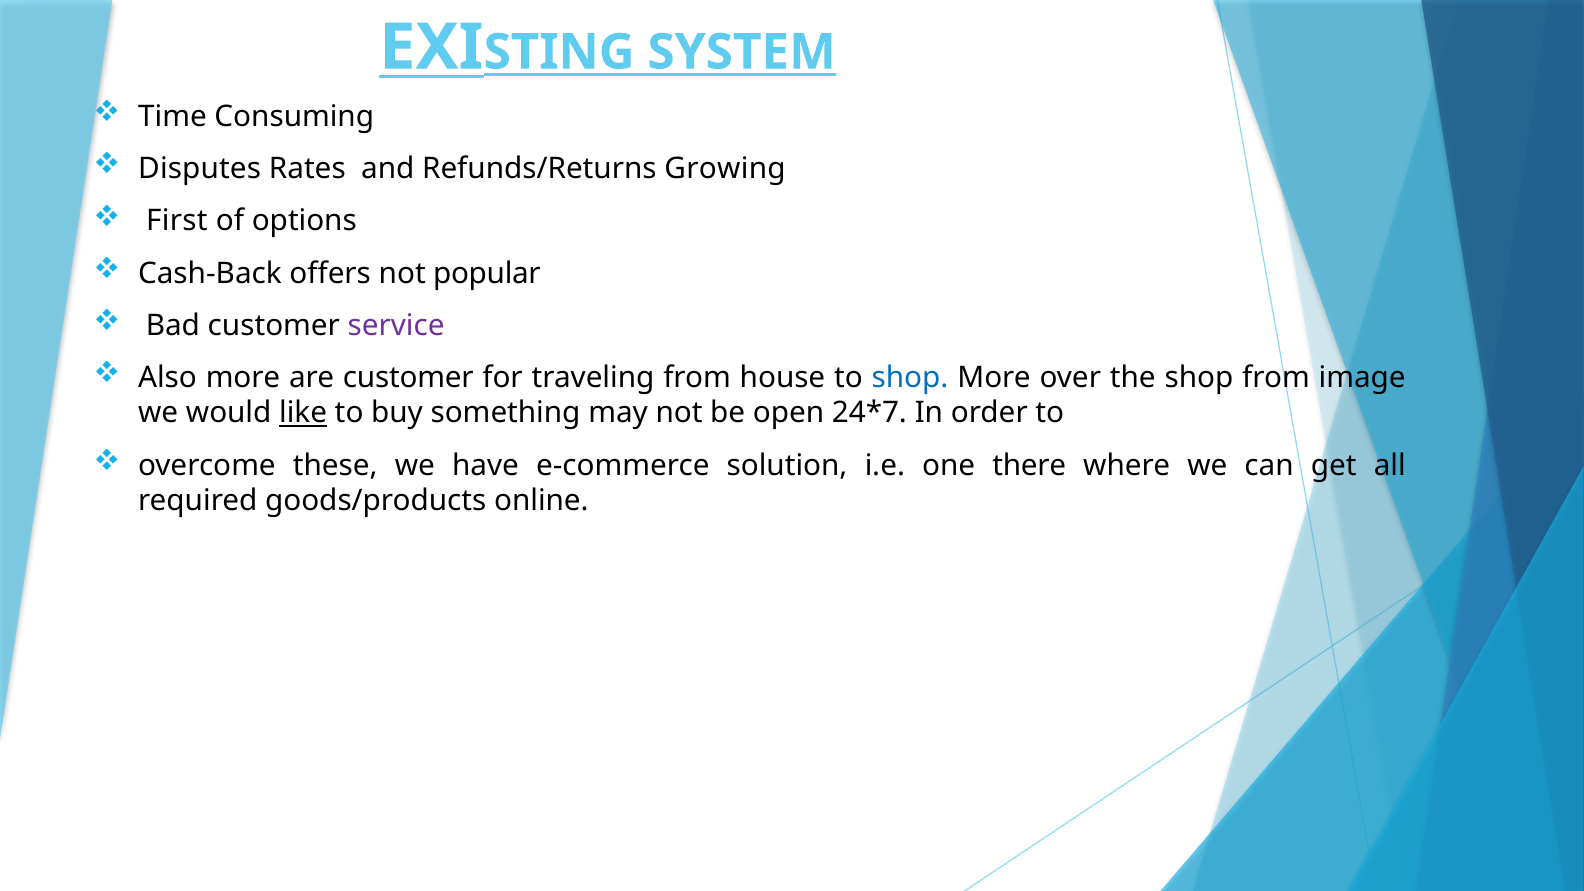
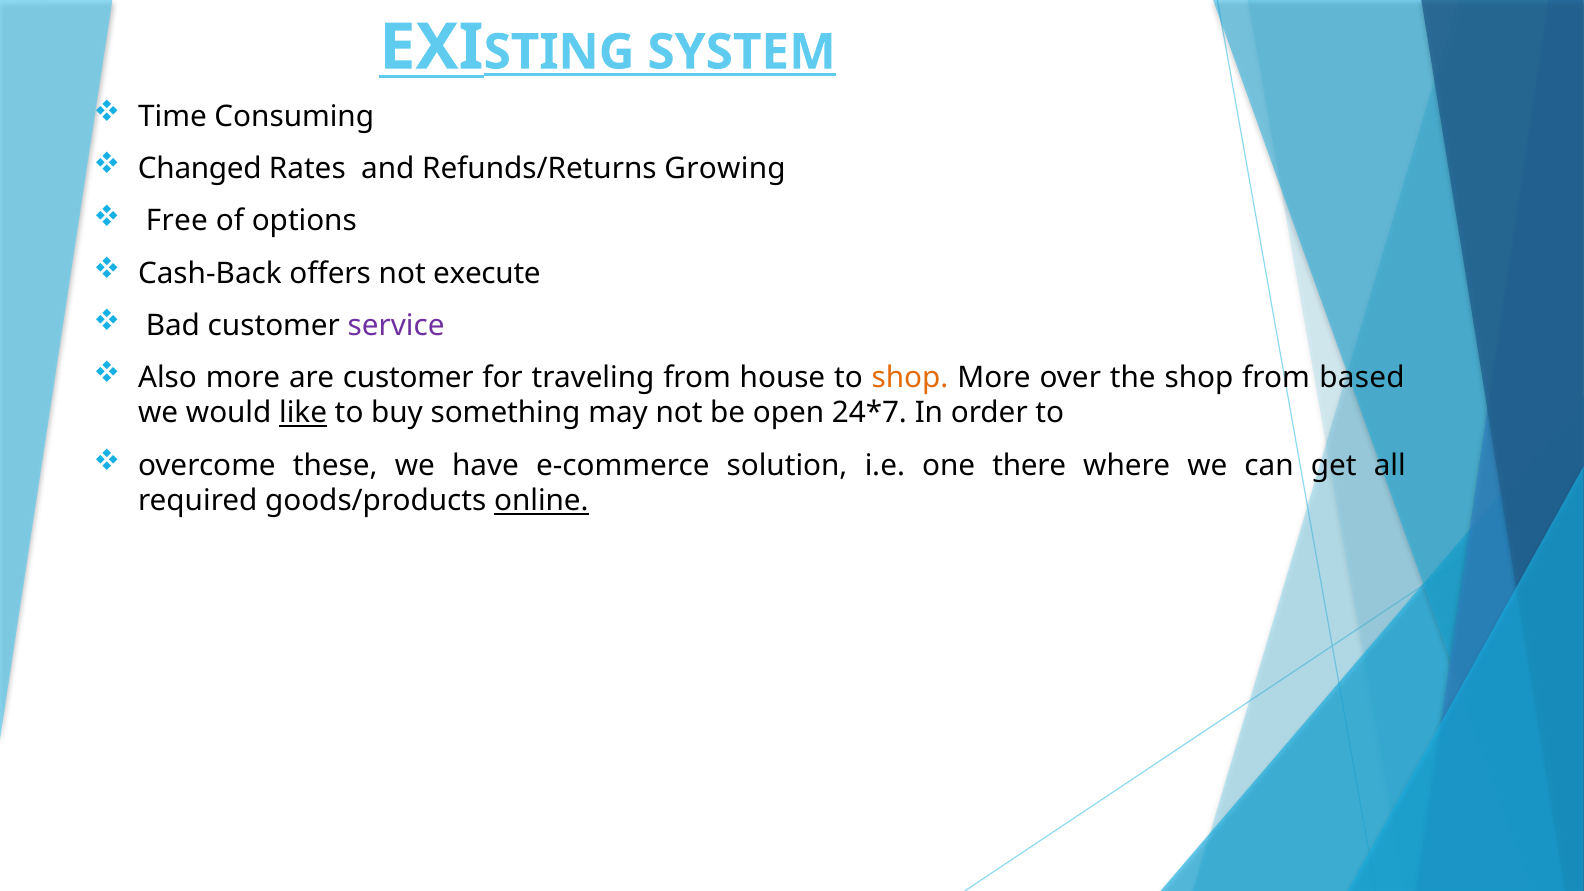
Disputes: Disputes -> Changed
First: First -> Free
popular: popular -> execute
shop at (910, 377) colour: blue -> orange
image: image -> based
online underline: none -> present
